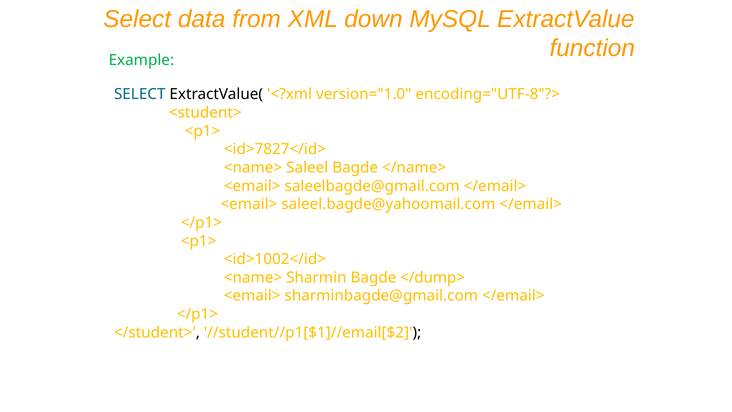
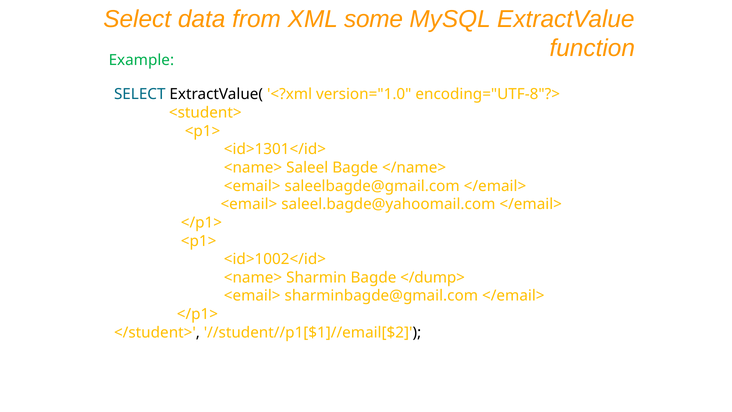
down: down -> some
<id>7827</id>: <id>7827</id> -> <id>1301</id>
